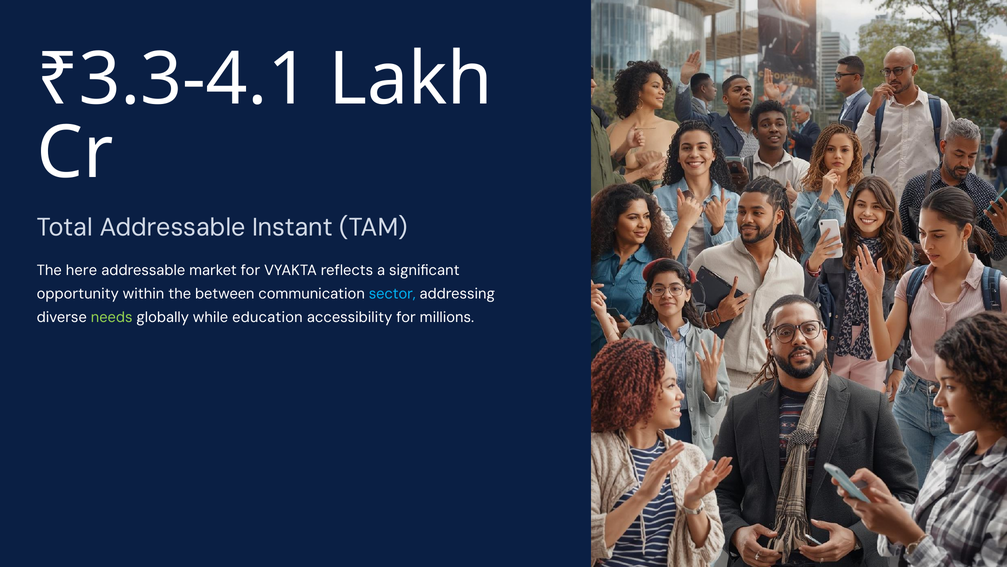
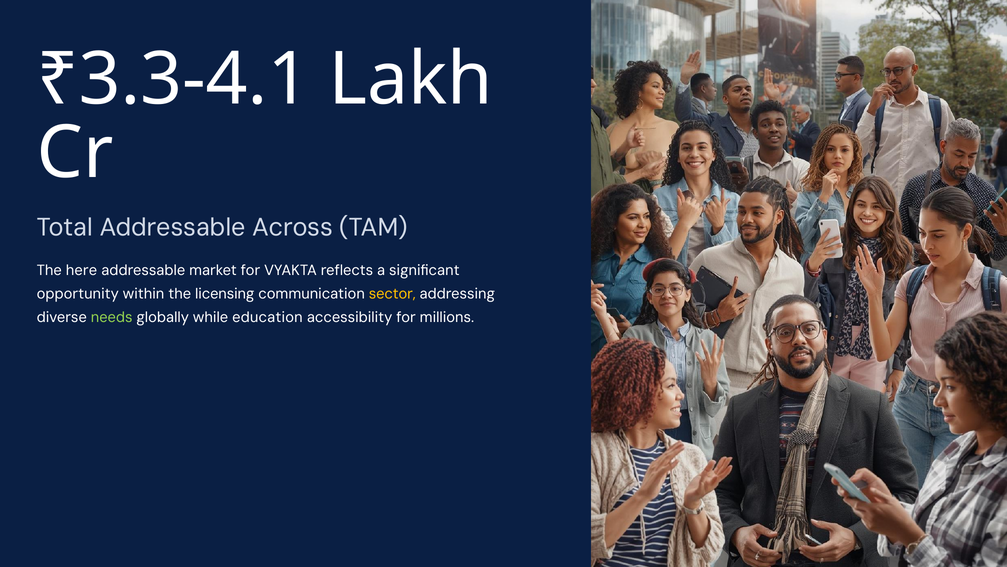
Instant: Instant -> Across
between: between -> licensing
sector colour: light blue -> yellow
